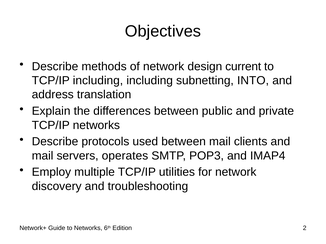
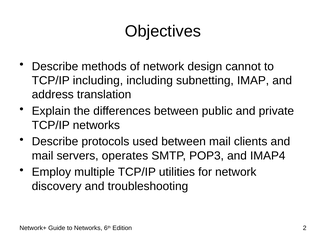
current: current -> cannot
INTO: INTO -> IMAP
